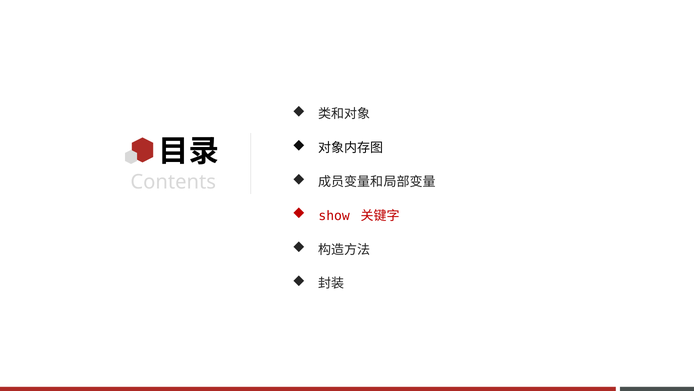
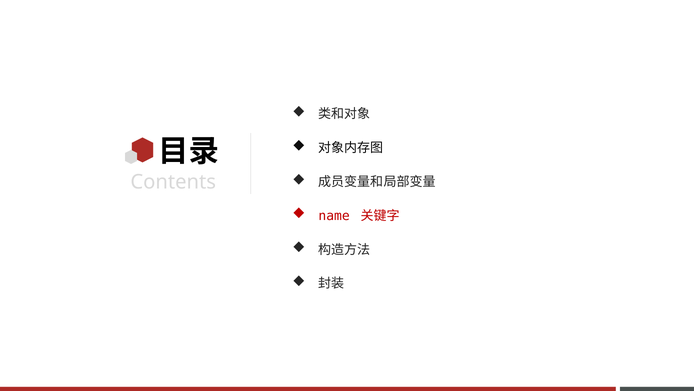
show: show -> name
